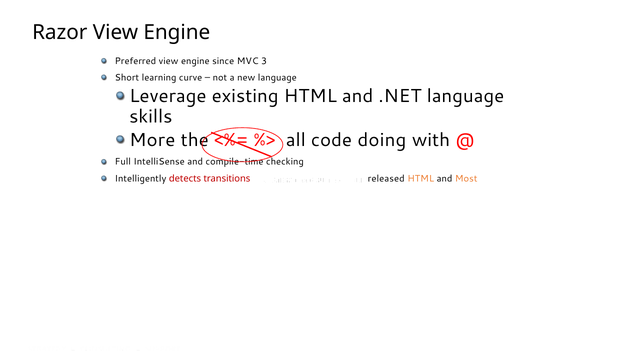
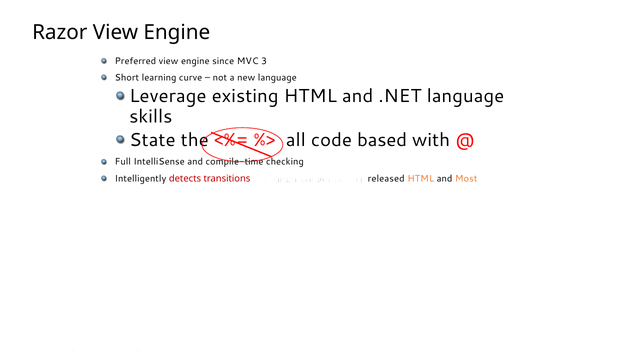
More: More -> State
doing: doing -> based
